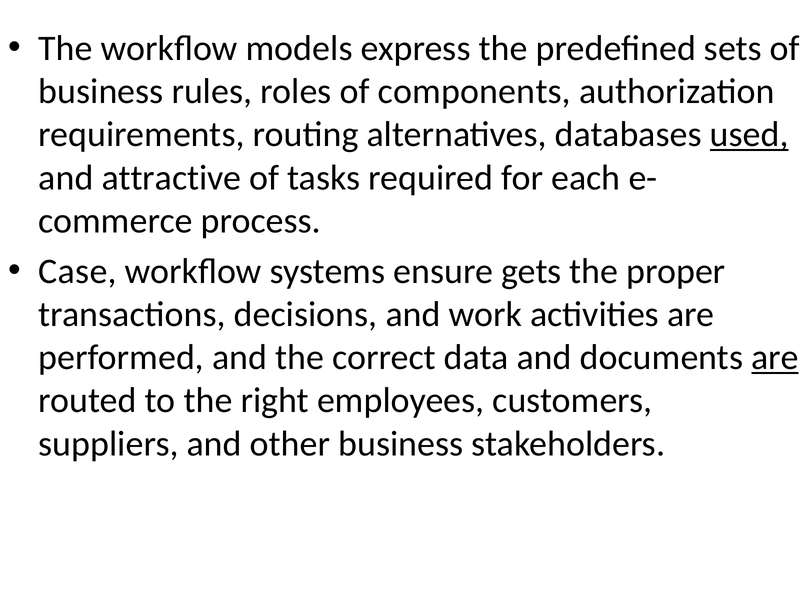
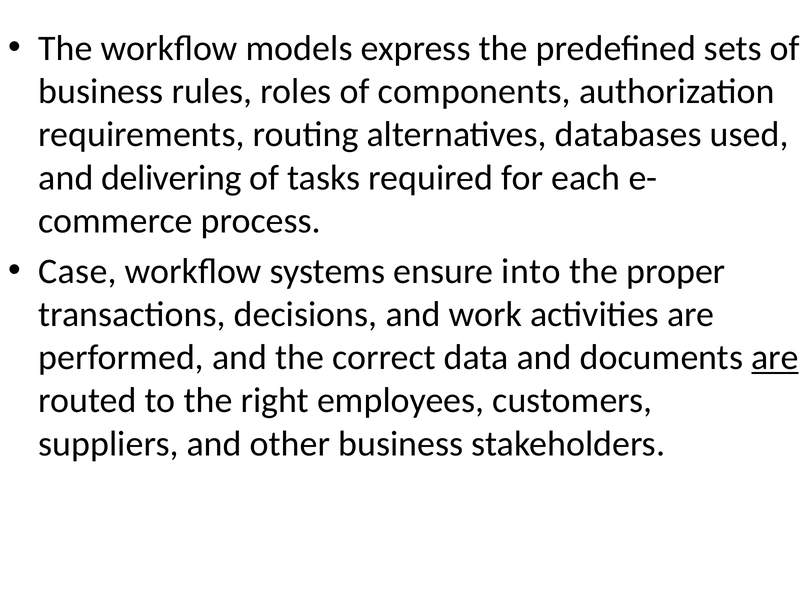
used underline: present -> none
attractive: attractive -> delivering
gets: gets -> into
